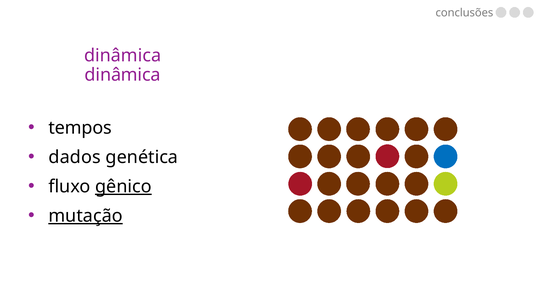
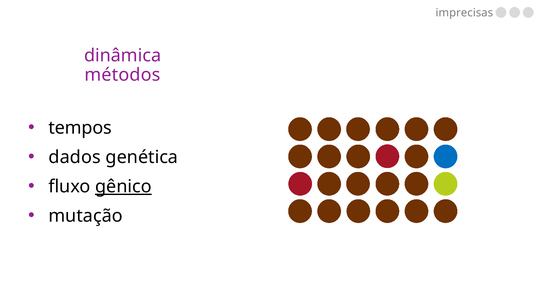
conclusões: conclusões -> imprecisas
dinâmica at (123, 75): dinâmica -> métodos
mutação underline: present -> none
